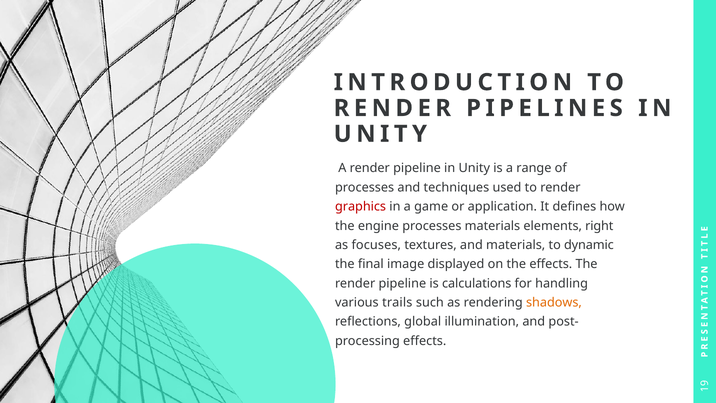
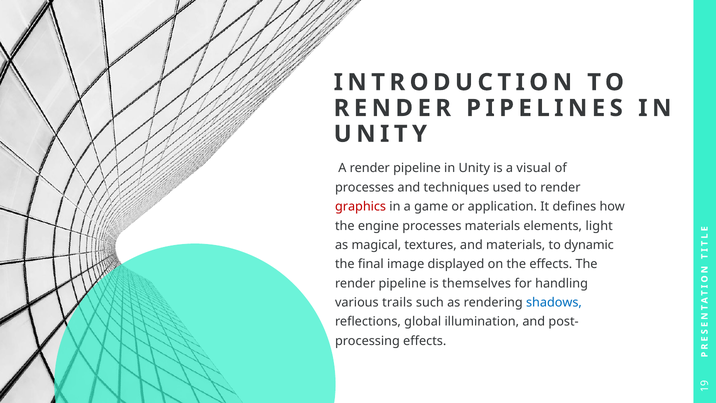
range: range -> visual
right: right -> light
focuses: focuses -> magical
calculations: calculations -> themselves
shadows colour: orange -> blue
